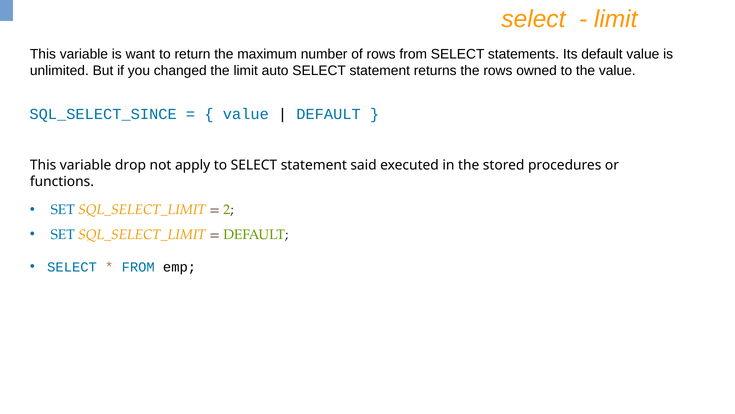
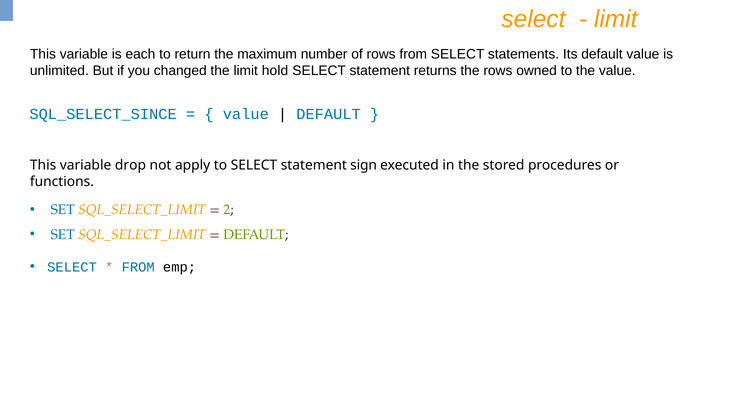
want: want -> each
auto: auto -> hold
said: said -> sign
